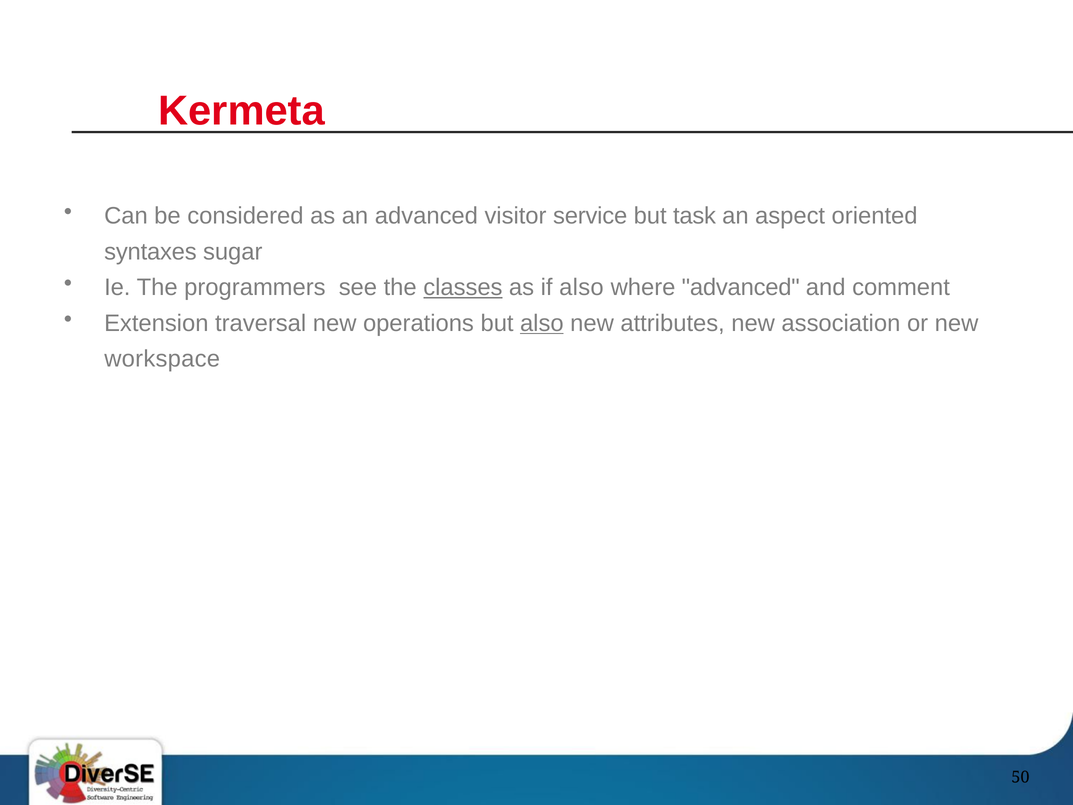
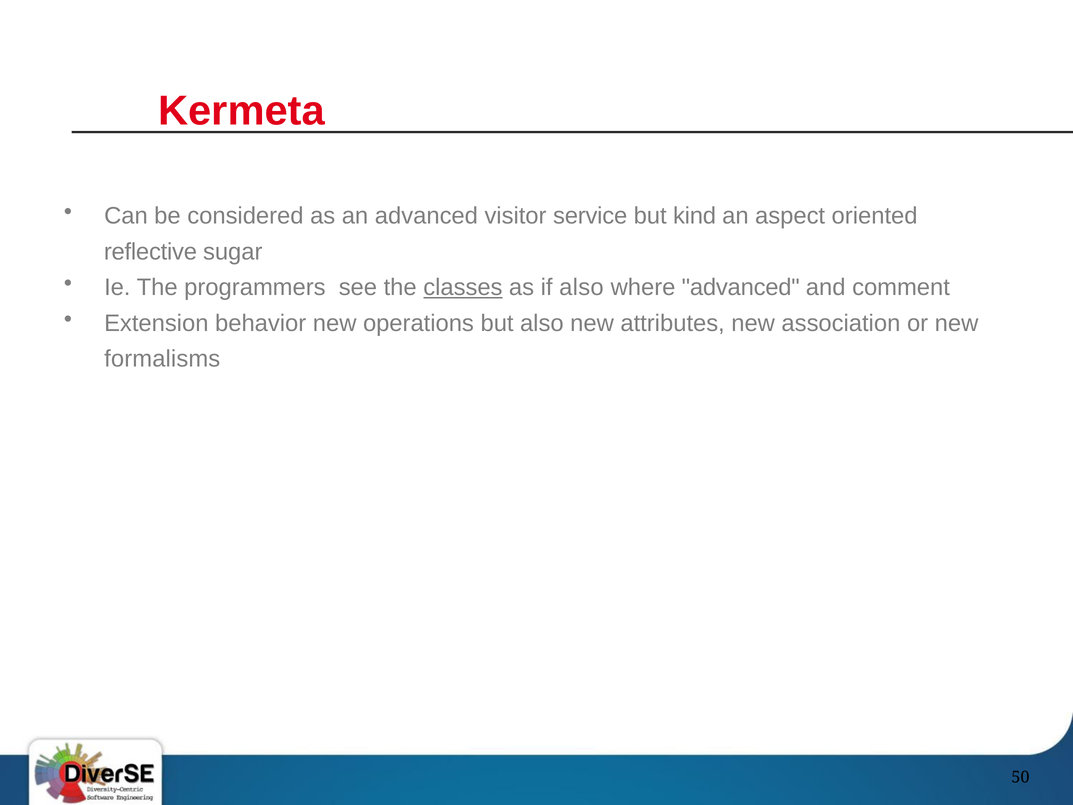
task: task -> kind
syntaxes: syntaxes -> reflective
traversal: traversal -> behavior
also at (542, 323) underline: present -> none
workspace: workspace -> formalisms
